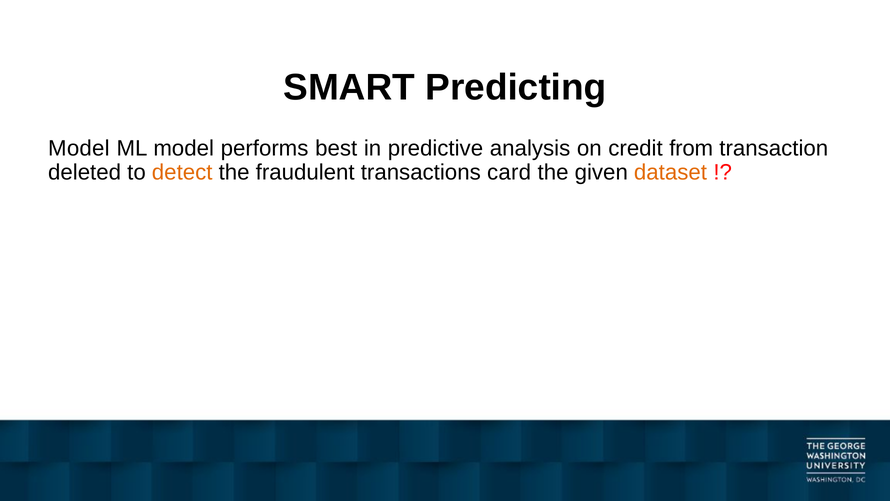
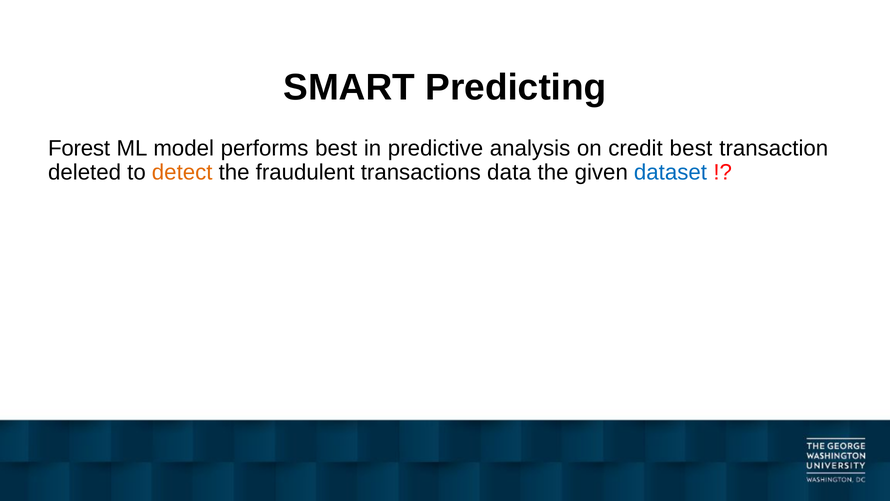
Model at (79, 148): Model -> Forest
credit from: from -> best
card: card -> data
dataset colour: orange -> blue
